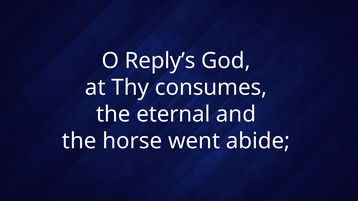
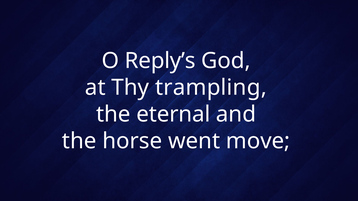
consumes: consumes -> trampling
abide: abide -> move
